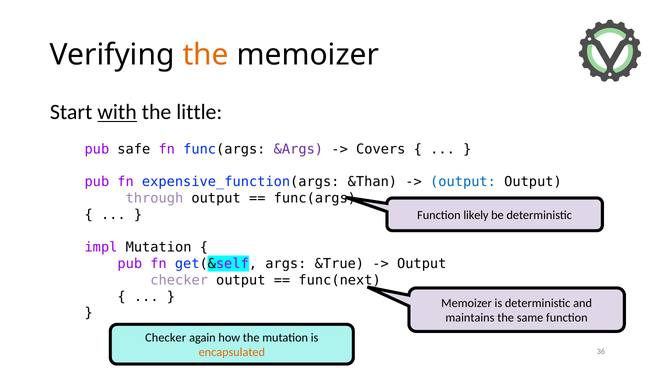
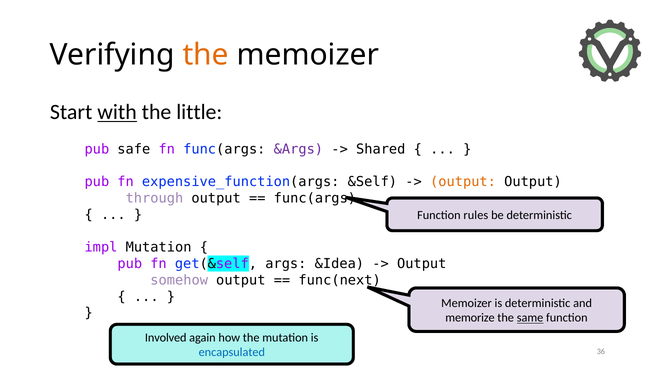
Covers: Covers -> Shared
&Than: &Than -> &Self
output at (463, 182) colour: blue -> orange
likely: likely -> rules
&True: &True -> &Idea
checker at (179, 280): checker -> somehow
maintains: maintains -> memorize
same underline: none -> present
Checker at (166, 338): Checker -> Involved
encapsulated colour: orange -> blue
